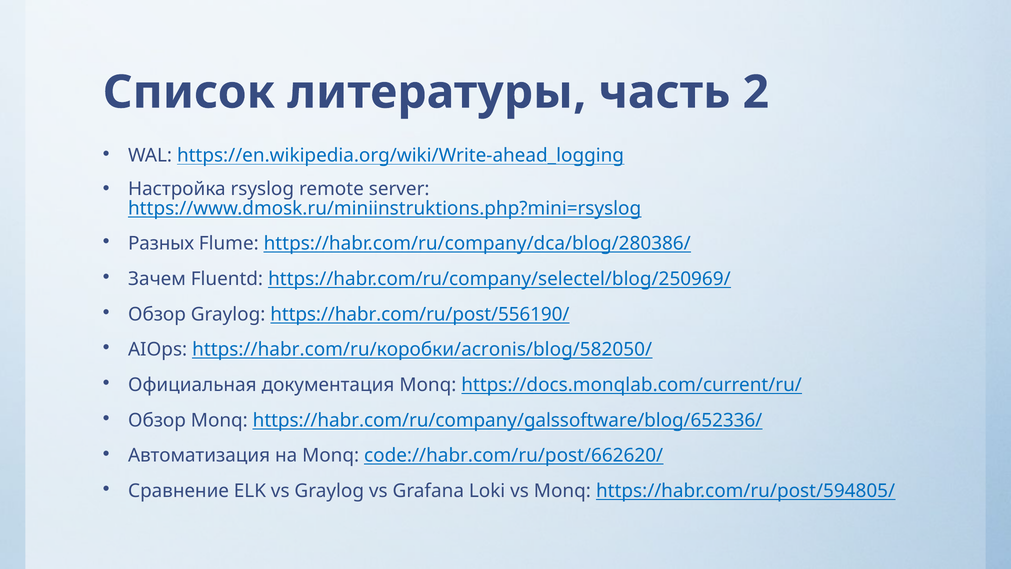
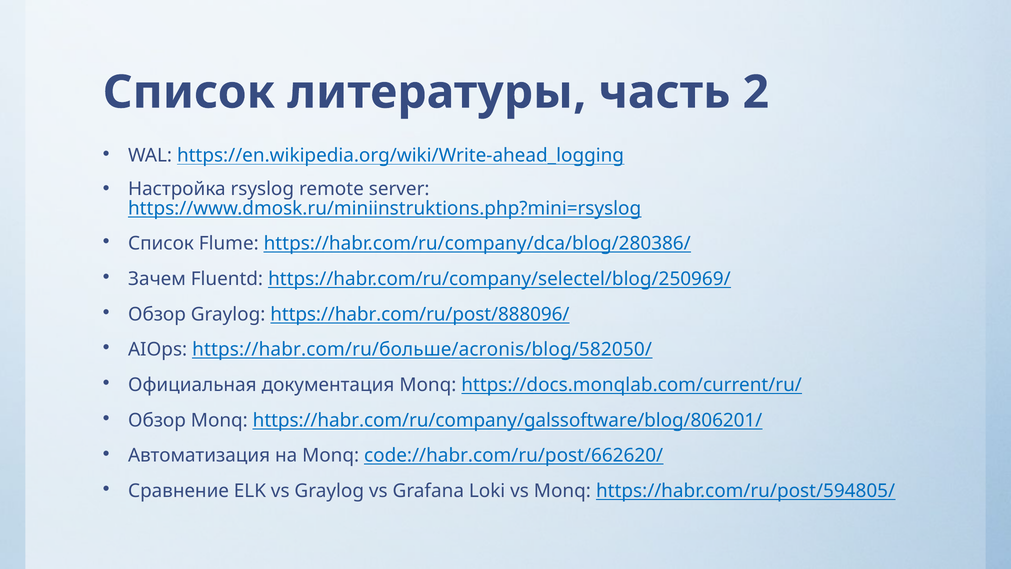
Разных at (161, 244): Разных -> Список
https://habr.com/ru/post/556190/: https://habr.com/ru/post/556190/ -> https://habr.com/ru/post/888096/
https://habr.com/ru/коробки/acronis/blog/582050/: https://habr.com/ru/коробки/acronis/blog/582050/ -> https://habr.com/ru/больше/acronis/blog/582050/
https://habr.com/ru/company/galssoftware/blog/652336/: https://habr.com/ru/company/galssoftware/blog/652336/ -> https://habr.com/ru/company/galssoftware/blog/806201/
